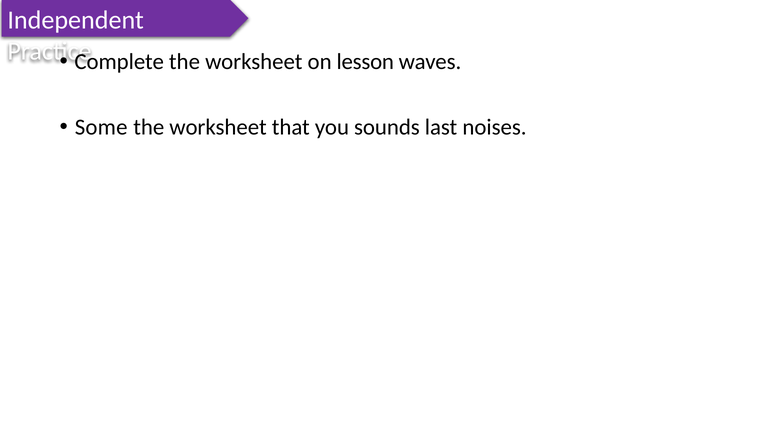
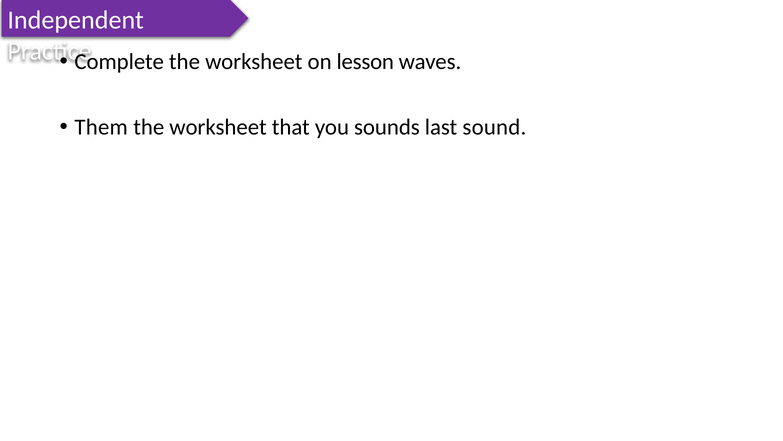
Some: Some -> Them
noises: noises -> sound
